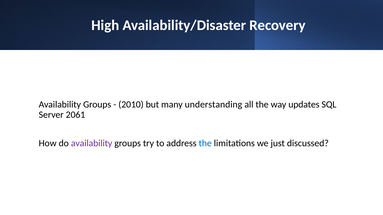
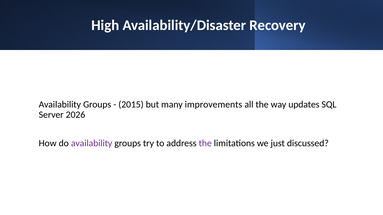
2010: 2010 -> 2015
understanding: understanding -> improvements
2061: 2061 -> 2026
the at (205, 144) colour: blue -> purple
